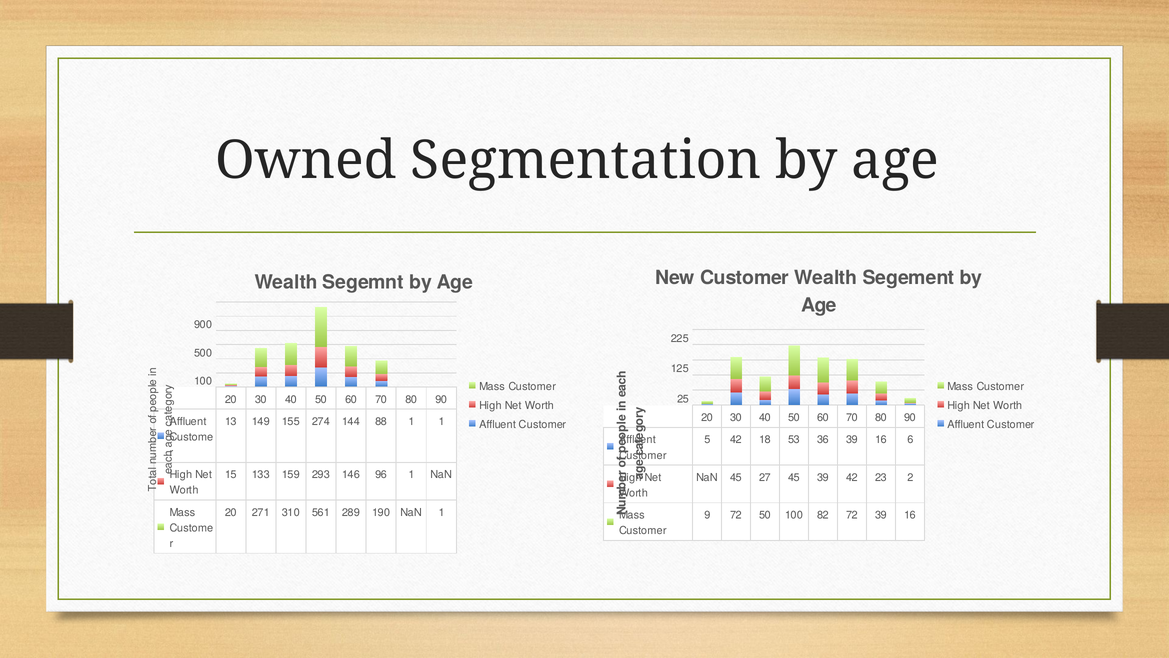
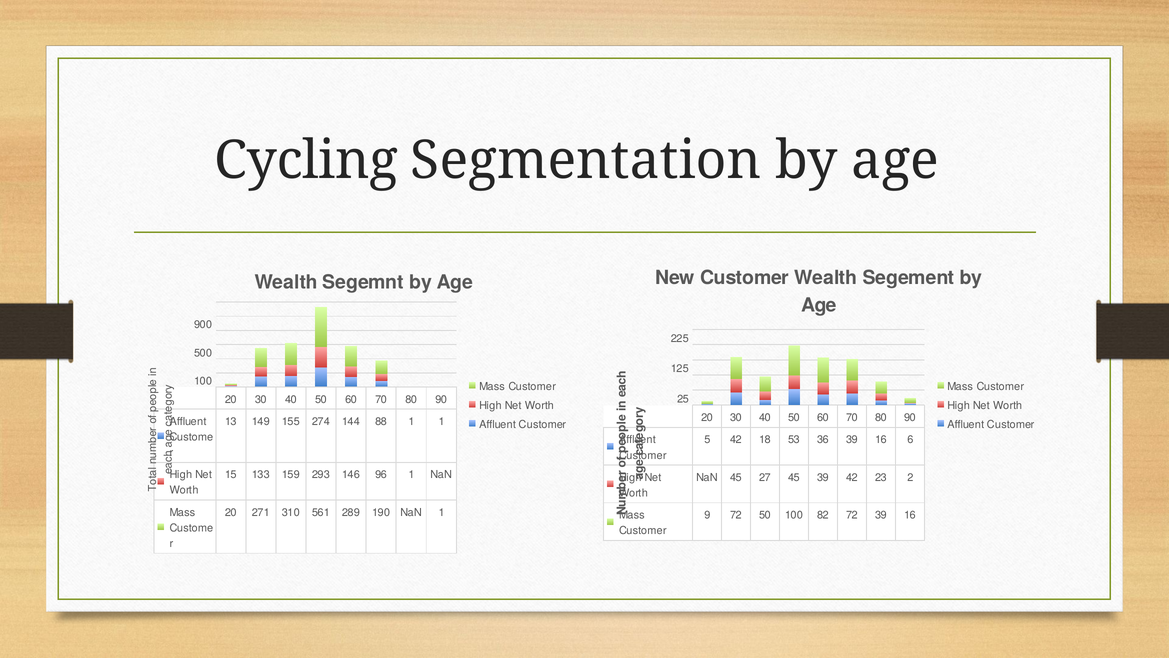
Owned: Owned -> Cycling
